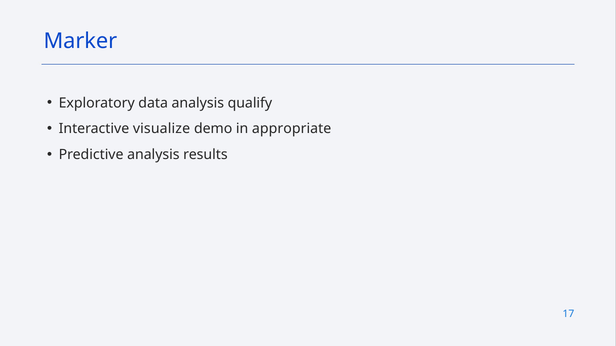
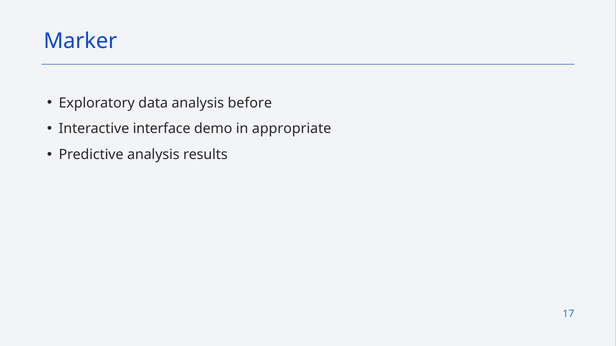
qualify: qualify -> before
visualize: visualize -> interface
